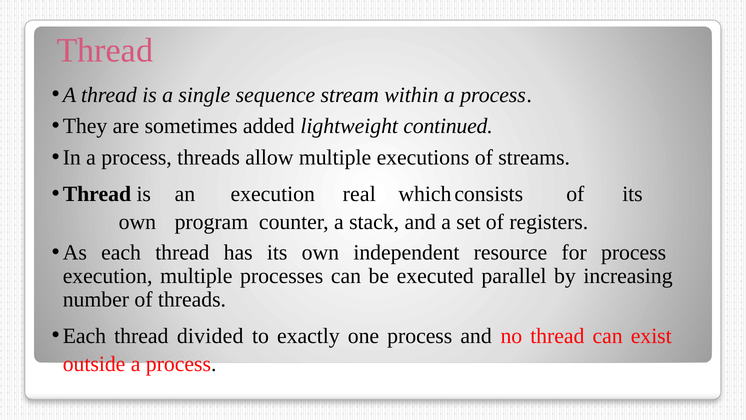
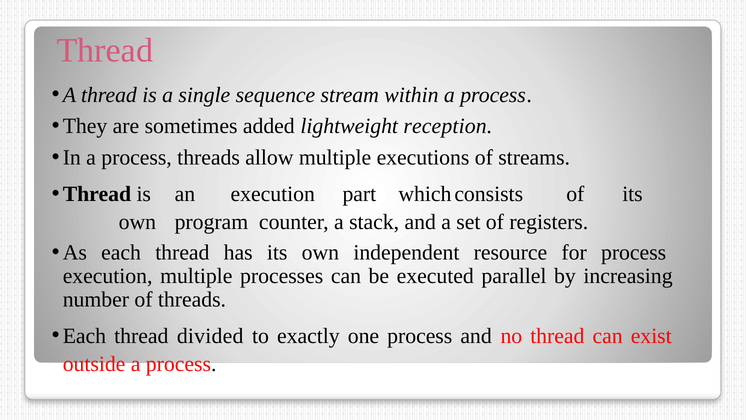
continued: continued -> reception
real: real -> part
